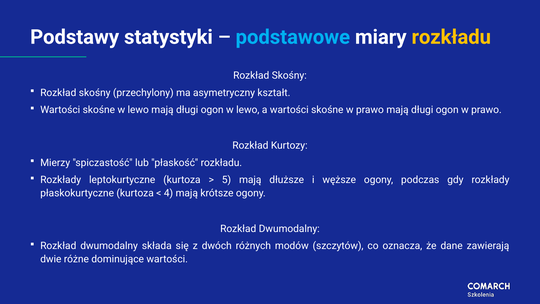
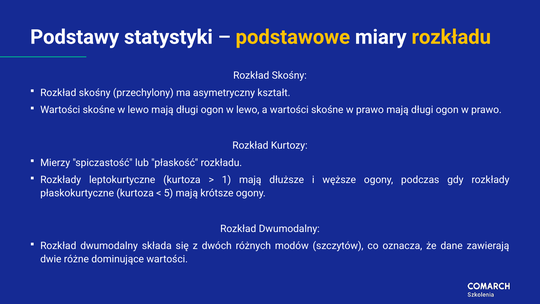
podstawowe colour: light blue -> yellow
5: 5 -> 1
4: 4 -> 5
